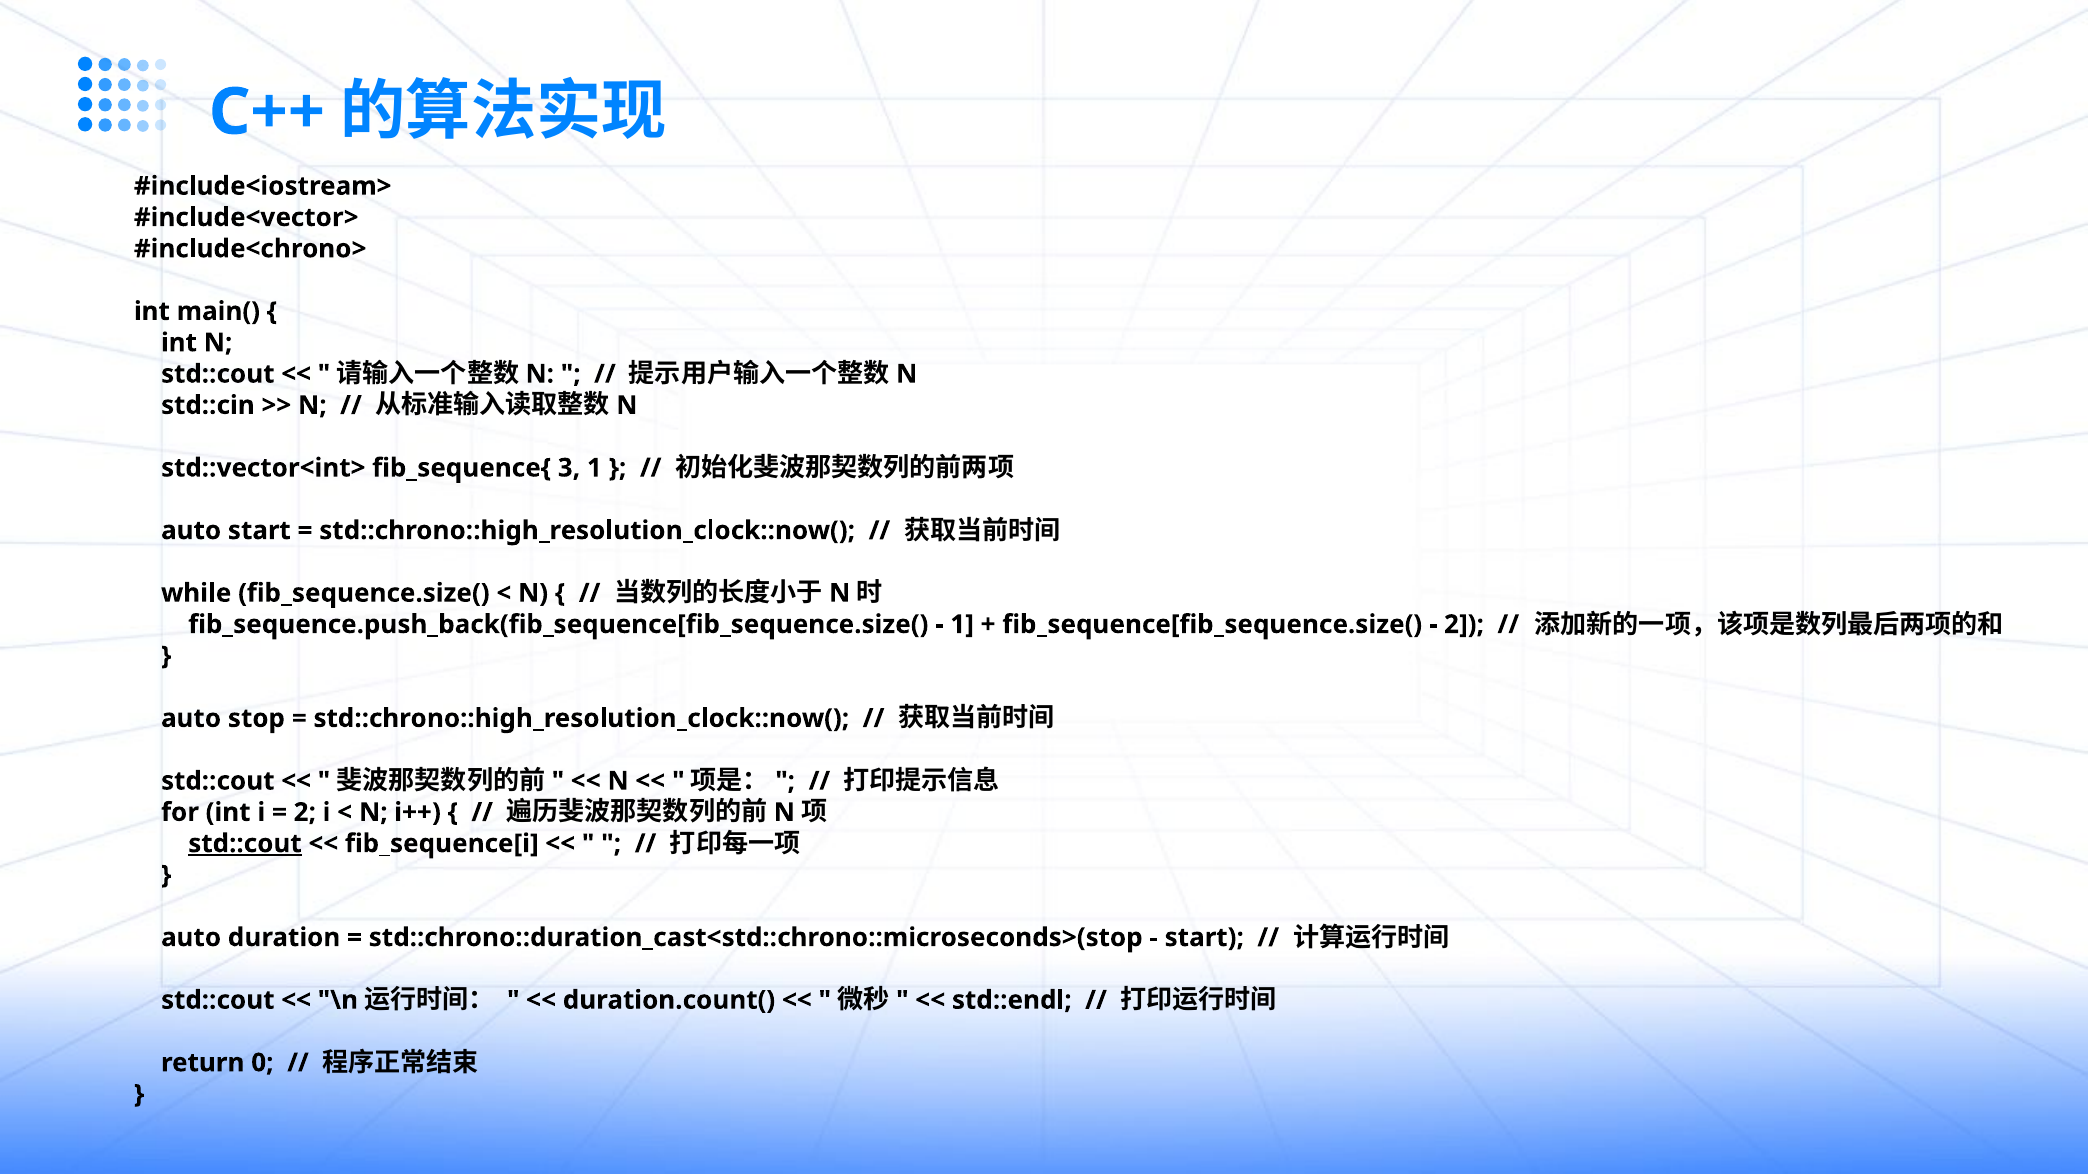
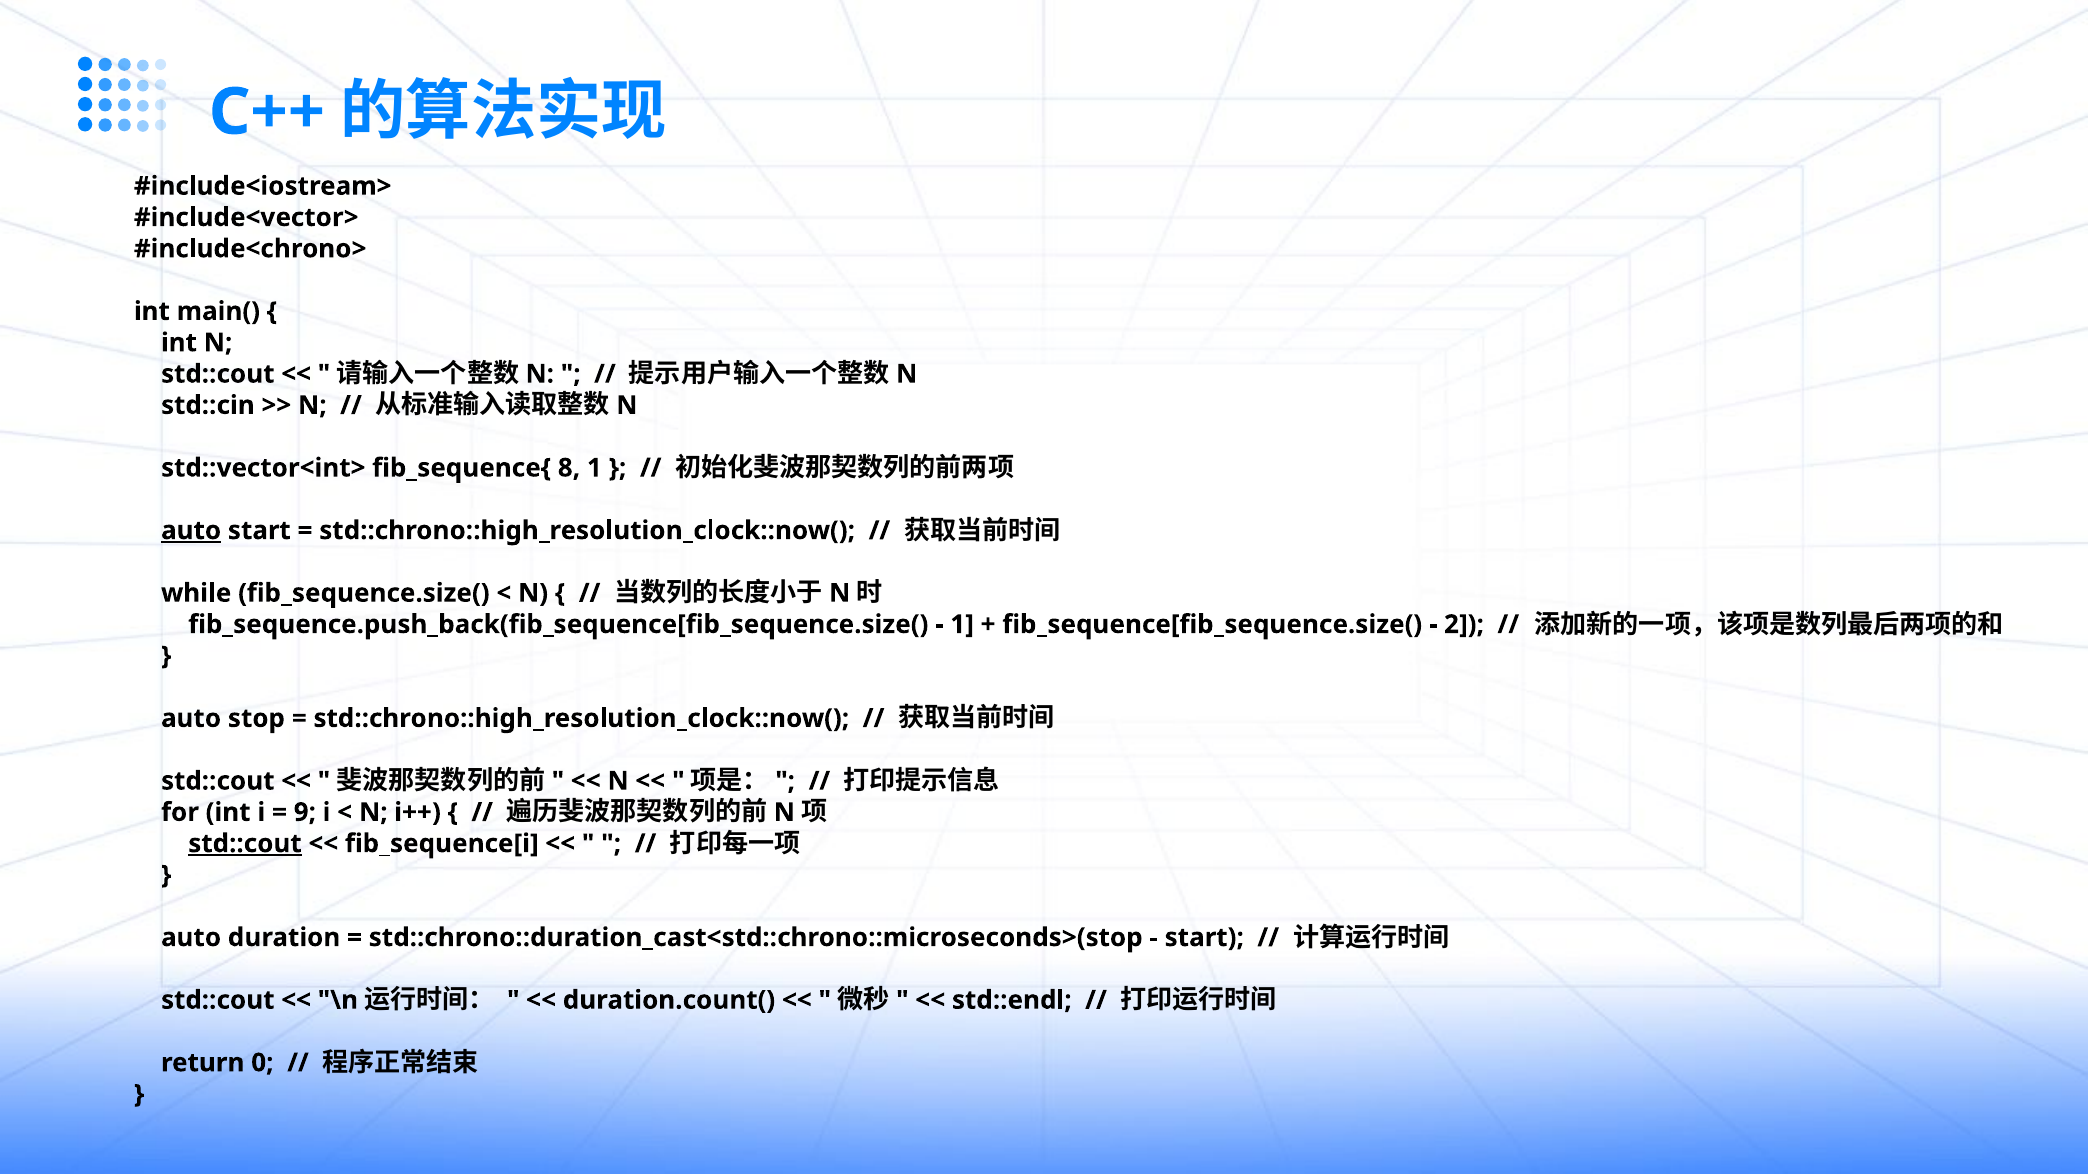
3: 3 -> 8
auto at (191, 531) underline: none -> present
2 at (305, 813): 2 -> 9
